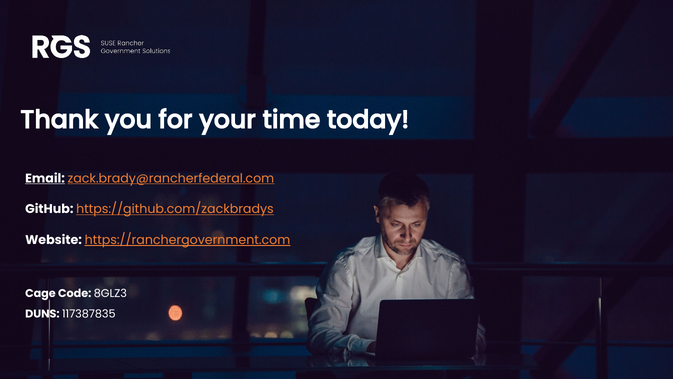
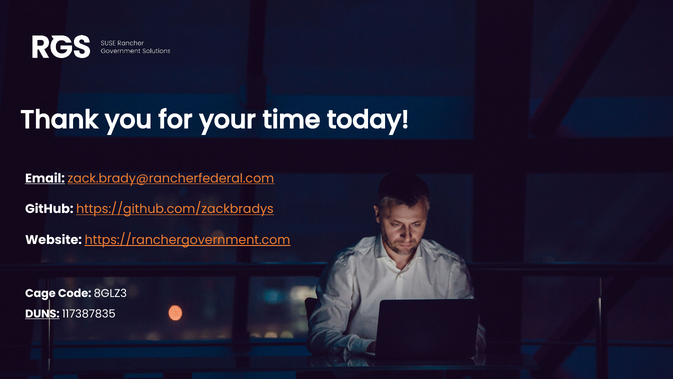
DUNS underline: none -> present
